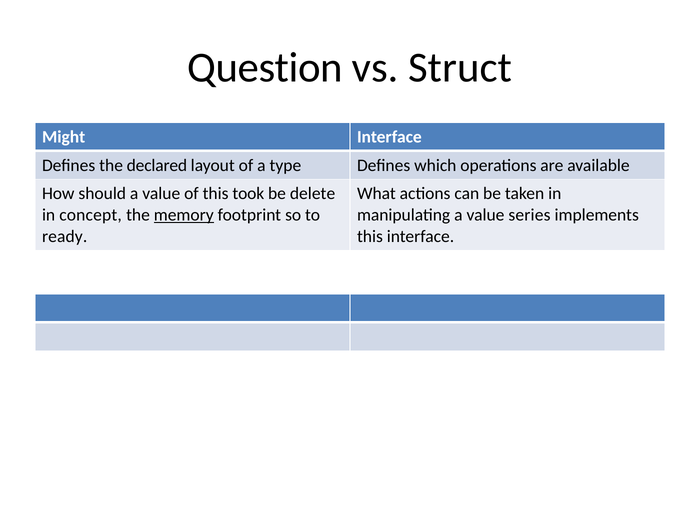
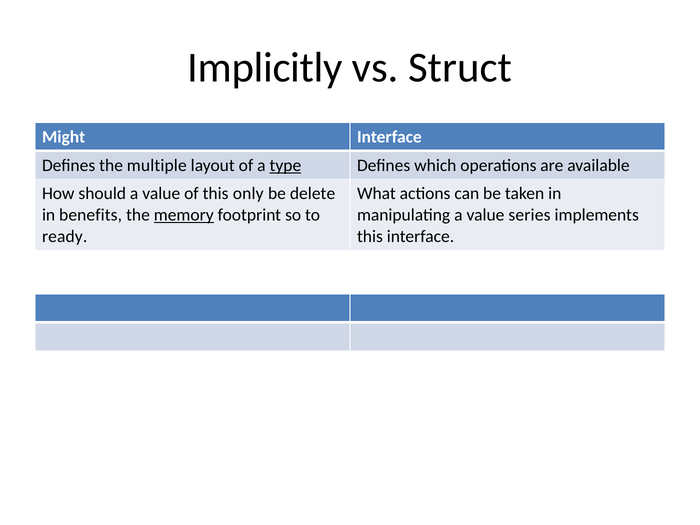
Question: Question -> Implicitly
declared: declared -> multiple
type underline: none -> present
took: took -> only
concept: concept -> benefits
